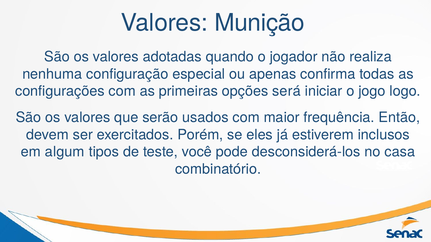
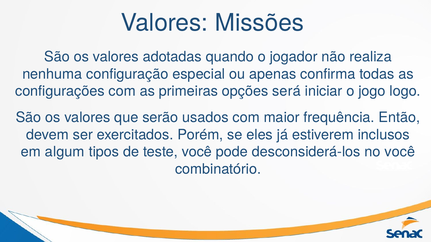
Munição: Munição -> Missões
no casa: casa -> você
